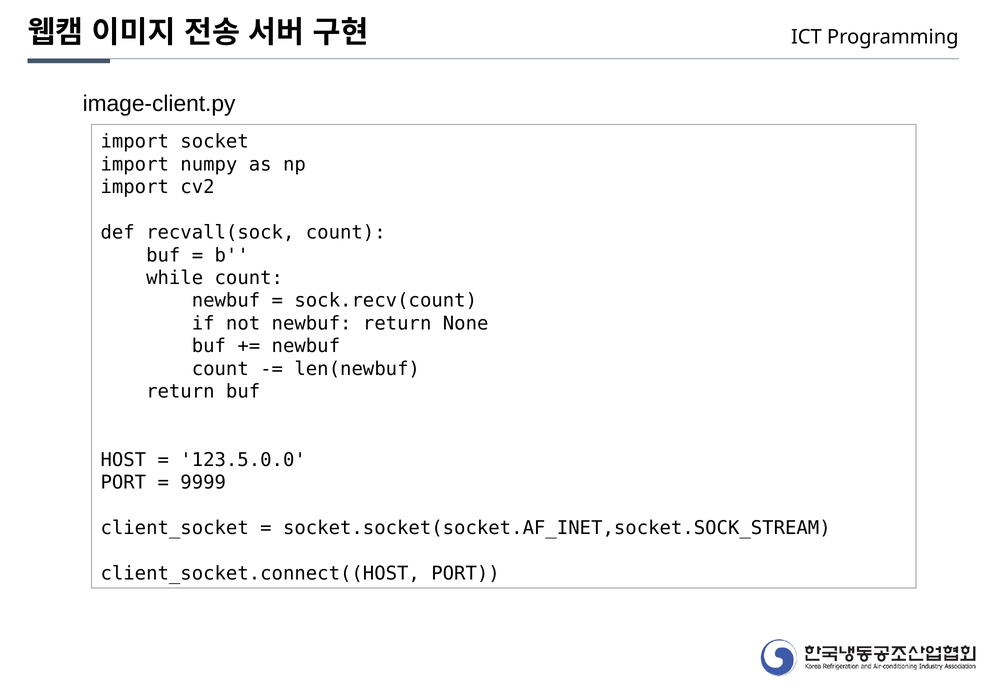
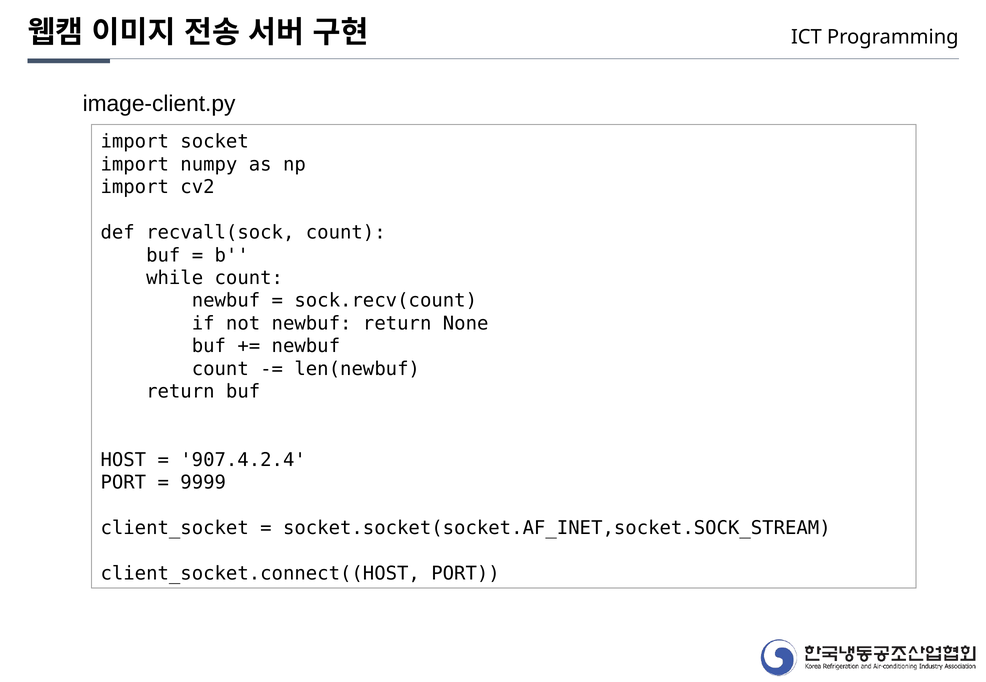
123.5.0.0: 123.5.0.0 -> 907.4.2.4
